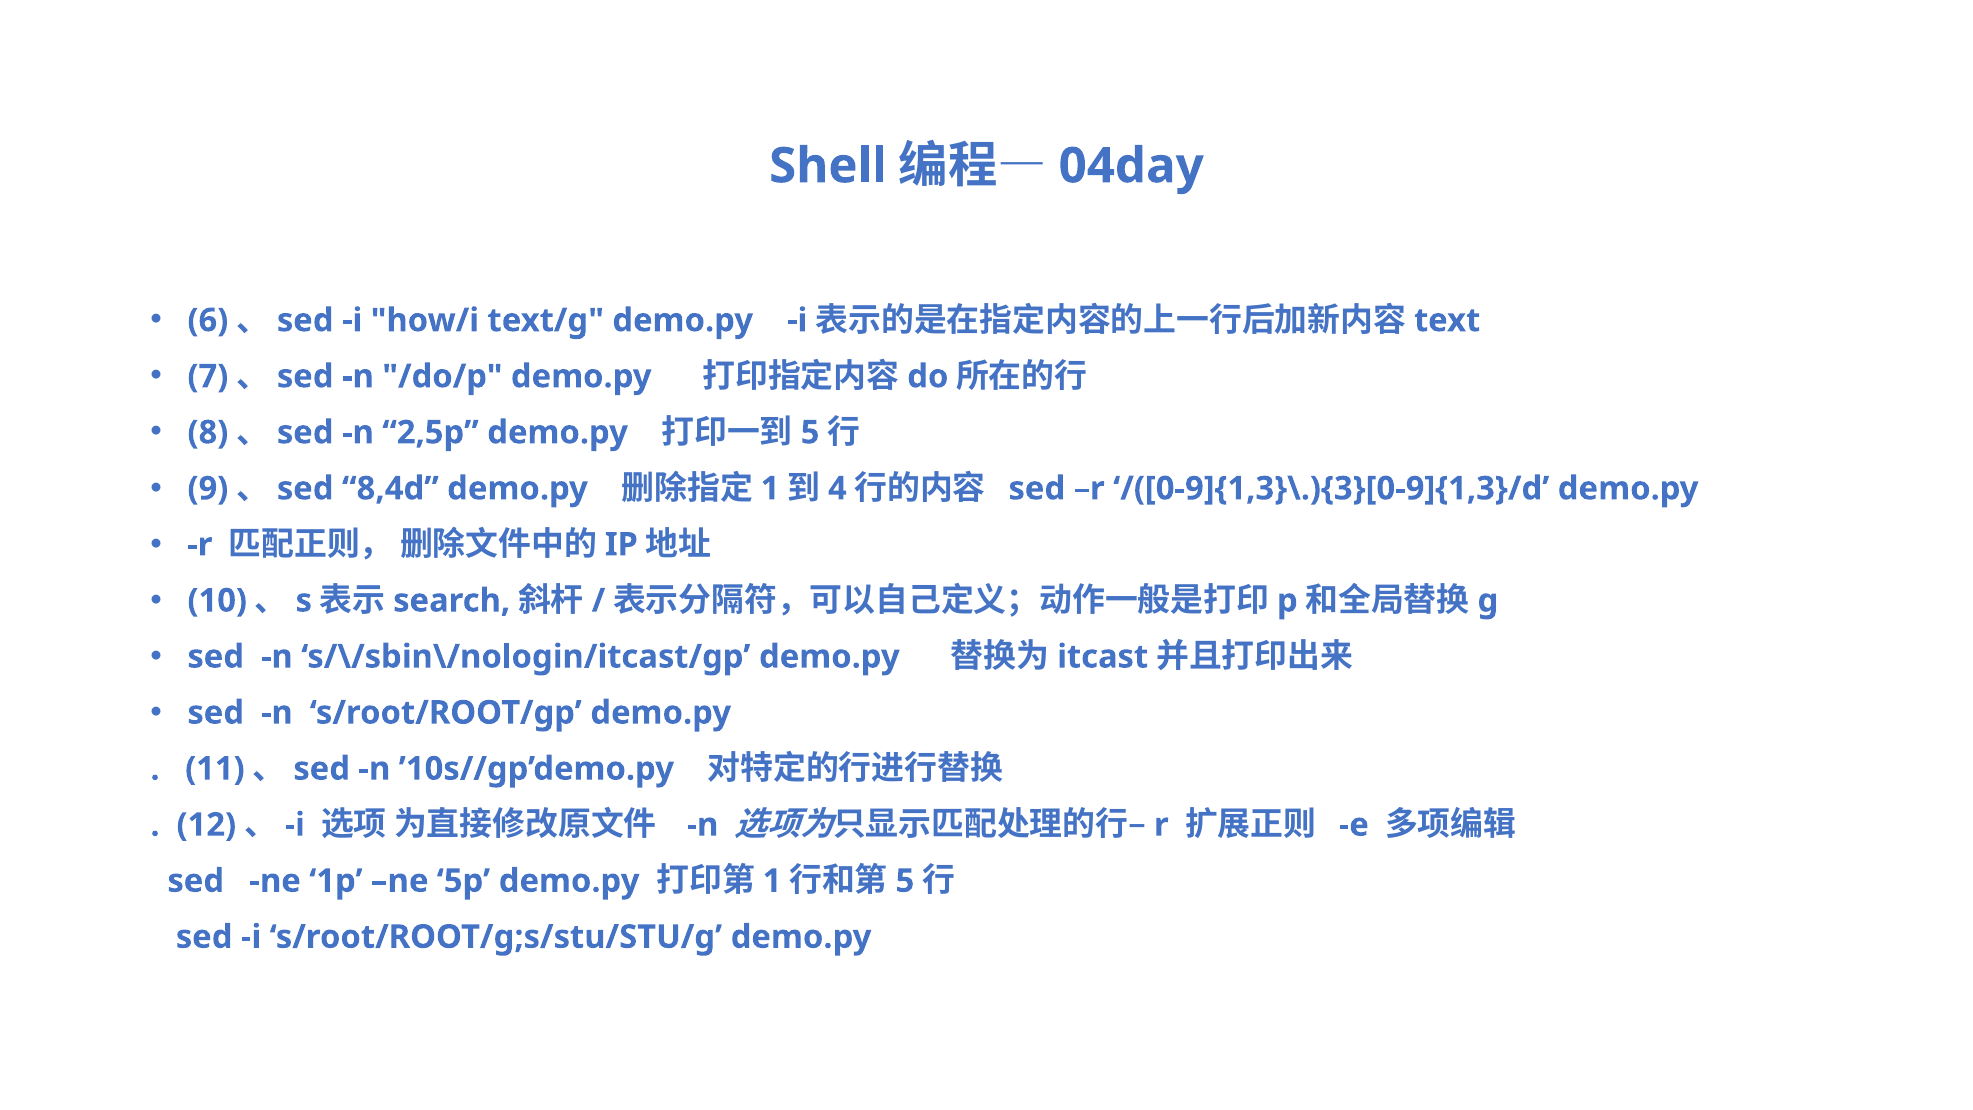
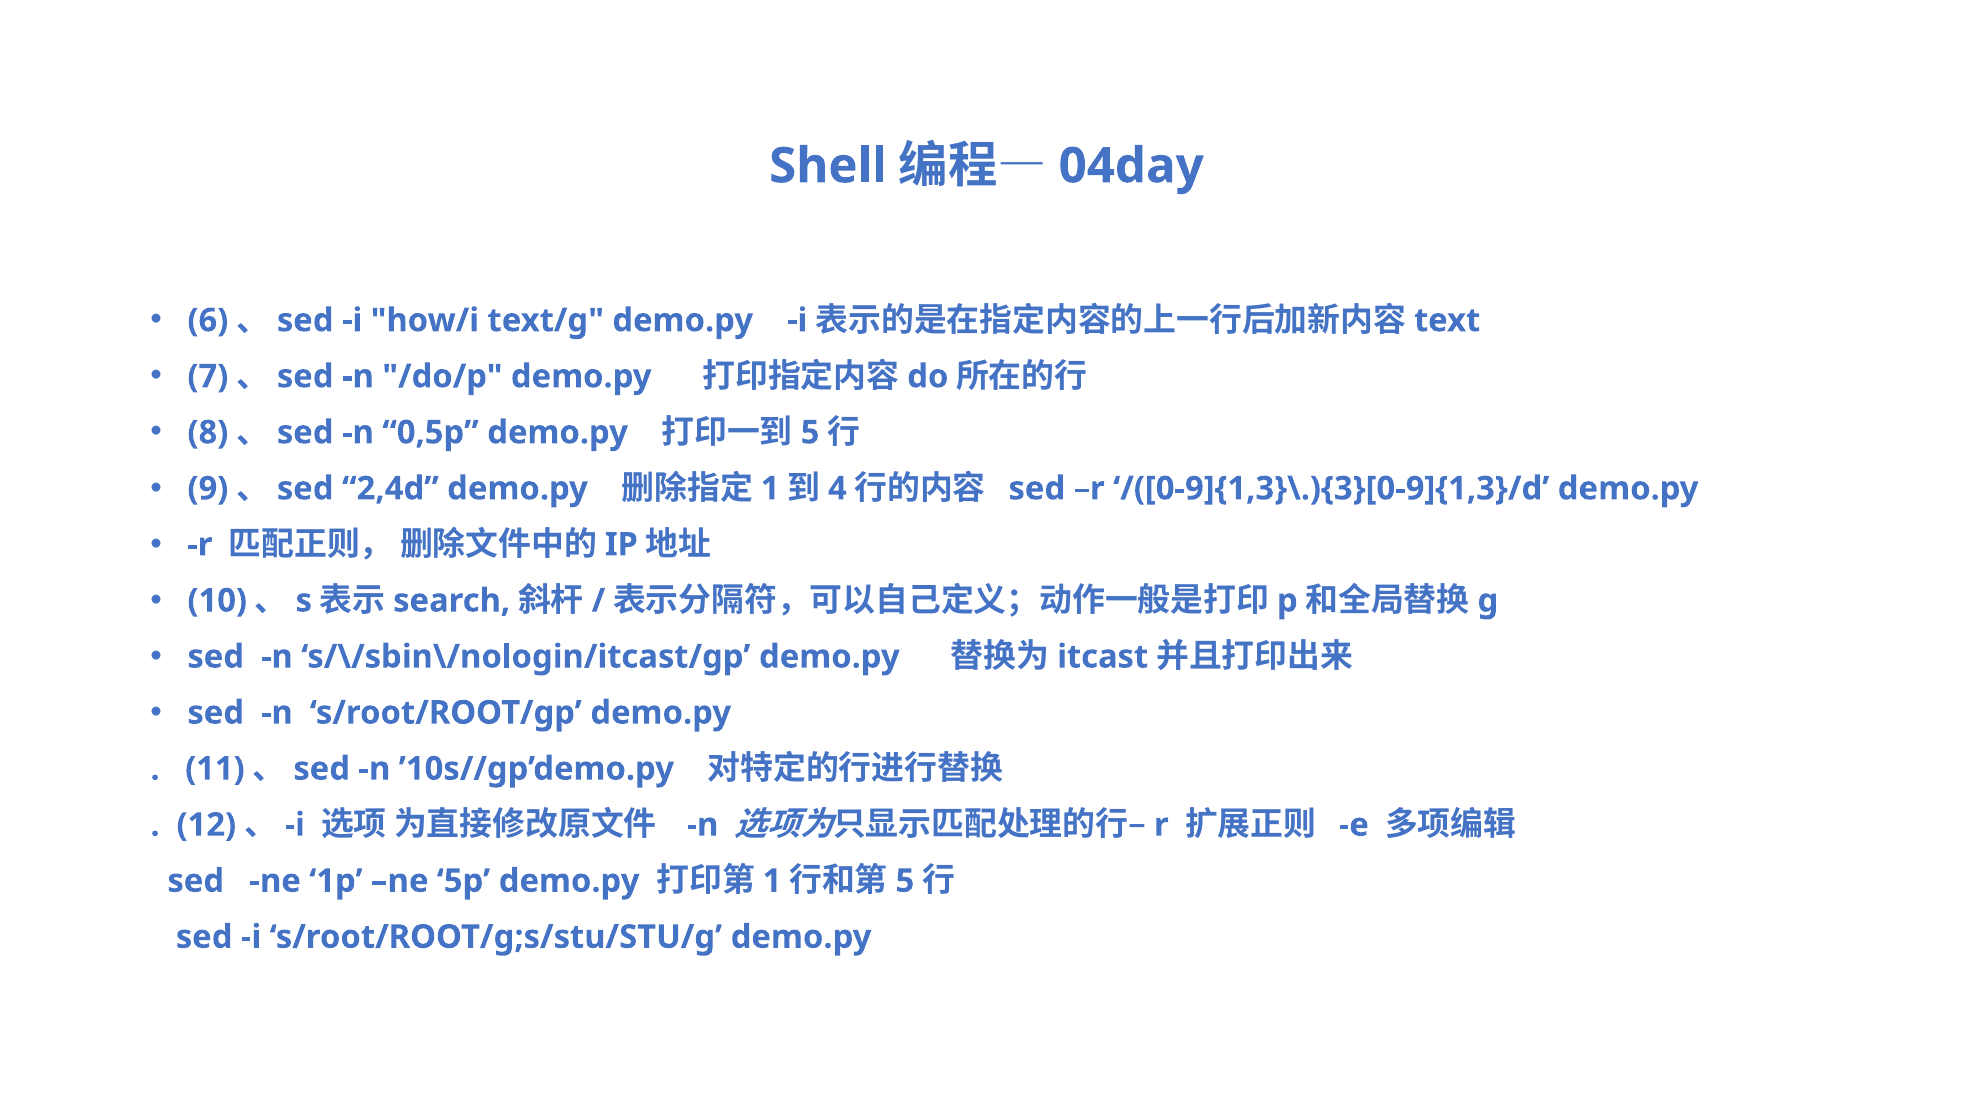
2,5p: 2,5p -> 0,5p
8,4d: 8,4d -> 2,4d
